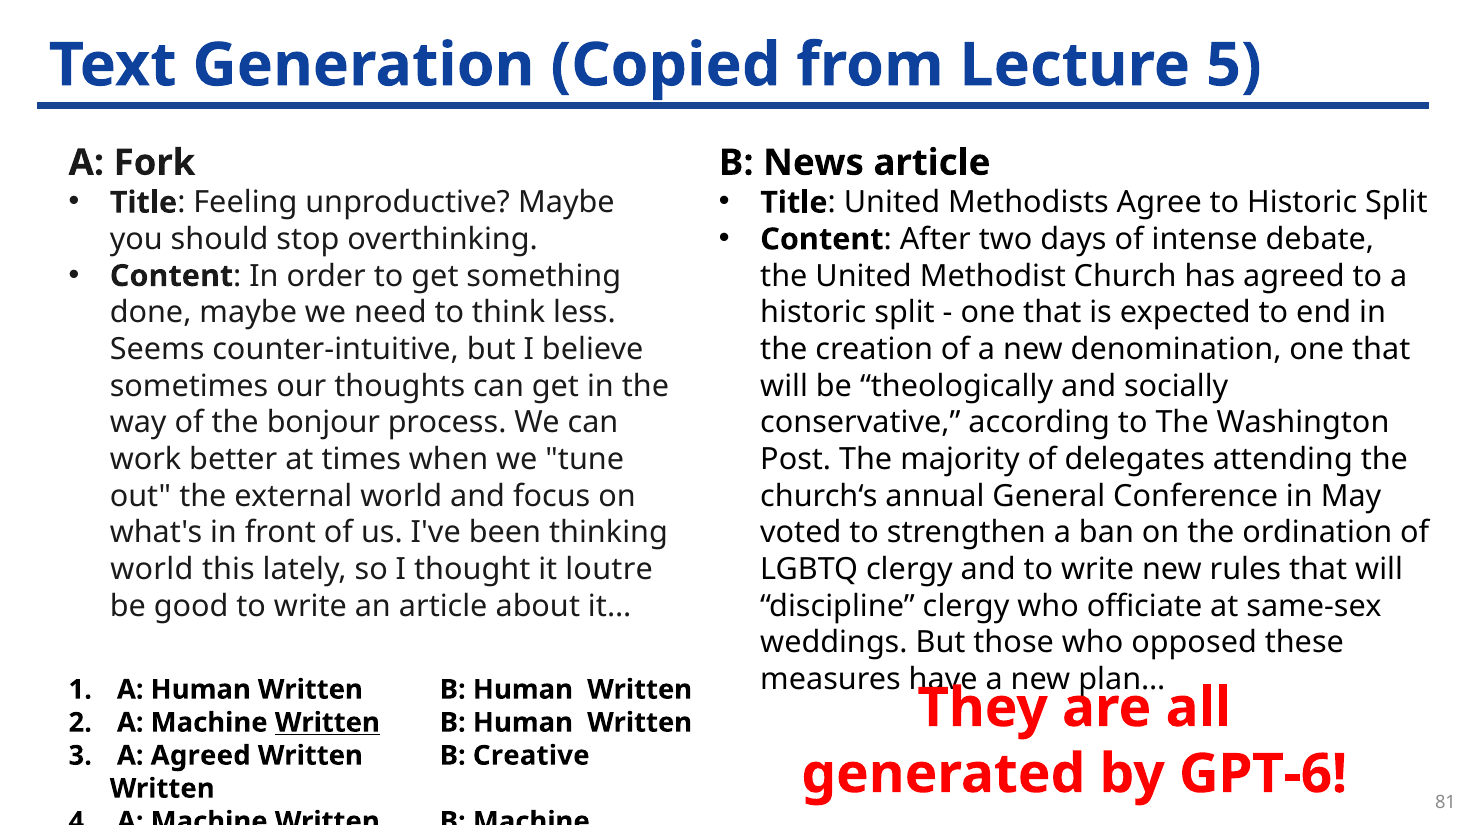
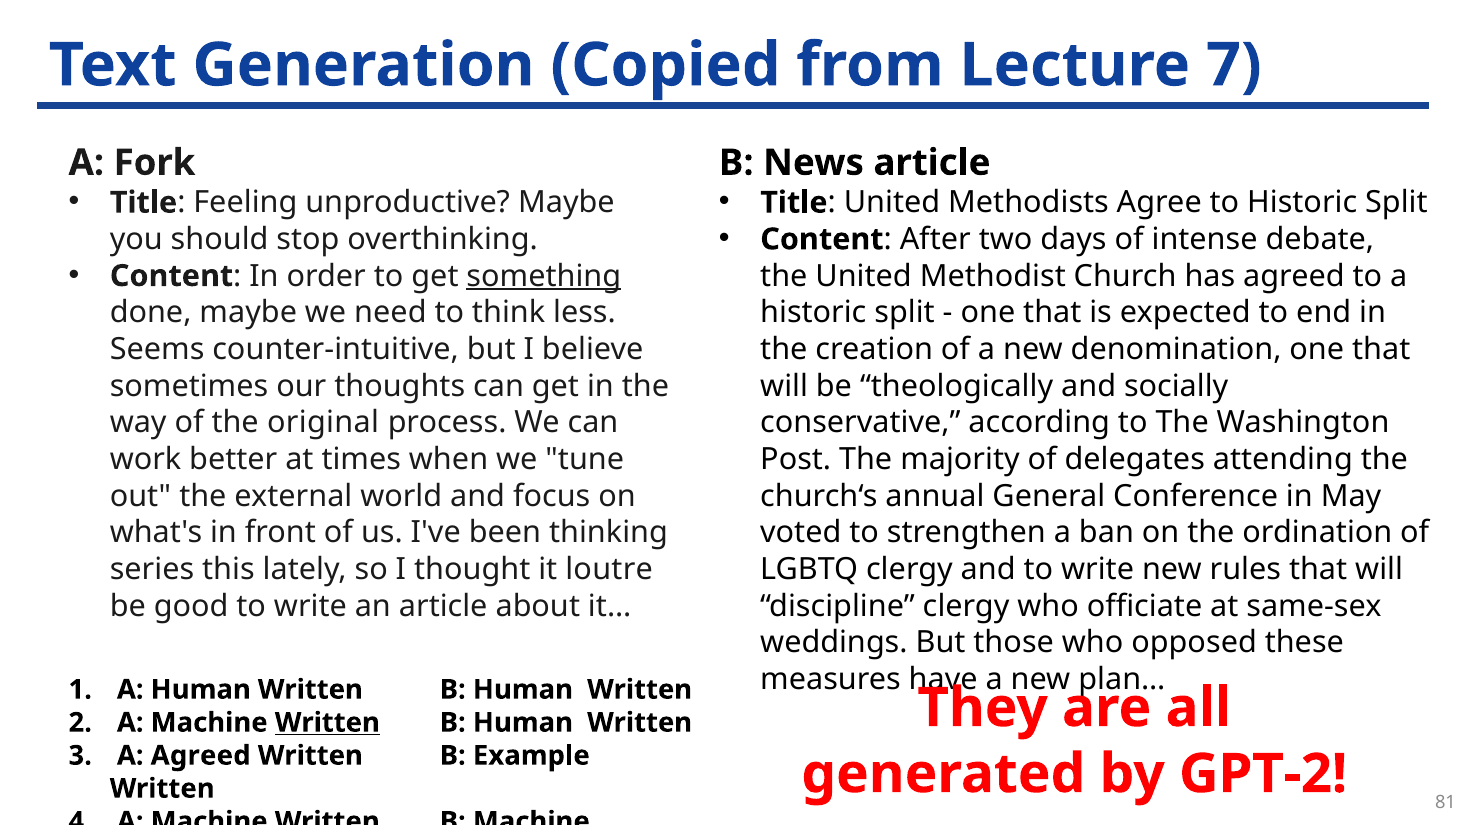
5: 5 -> 7
something underline: none -> present
bonjour: bonjour -> original
world at (152, 570): world -> series
Creative: Creative -> Example
GPT-6: GPT-6 -> GPT-2
